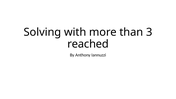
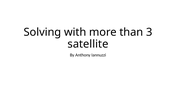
reached: reached -> satellite
